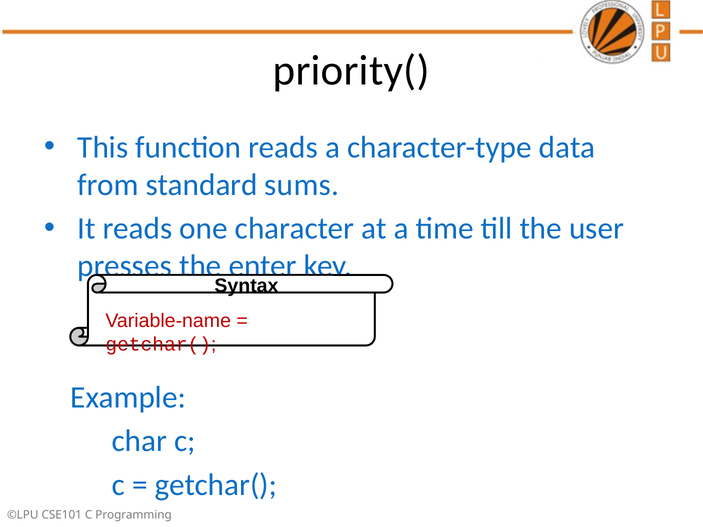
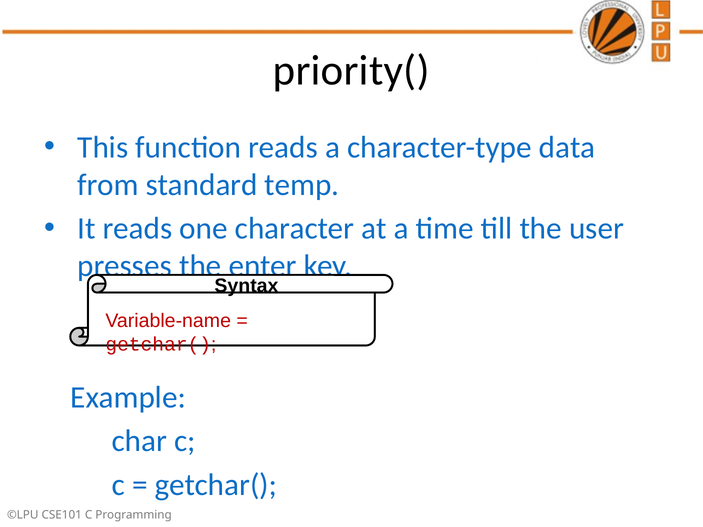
sums: sums -> temp
